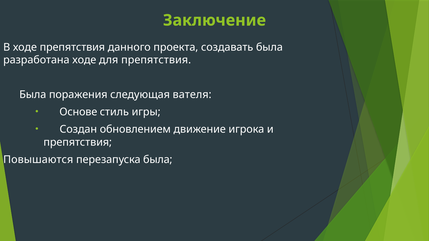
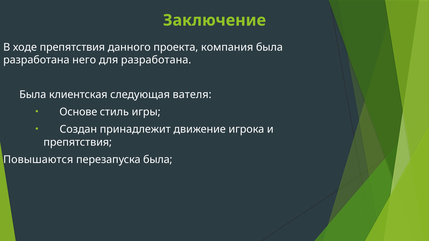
создавать: создавать -> компания
разработана ходе: ходе -> него
для препятствия: препятствия -> разработана
поражения: поражения -> клиентская
обновлением: обновлением -> принадлежит
